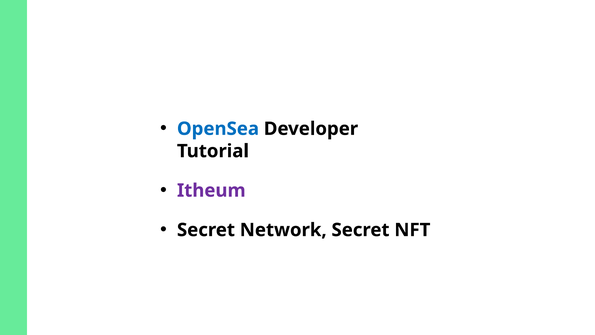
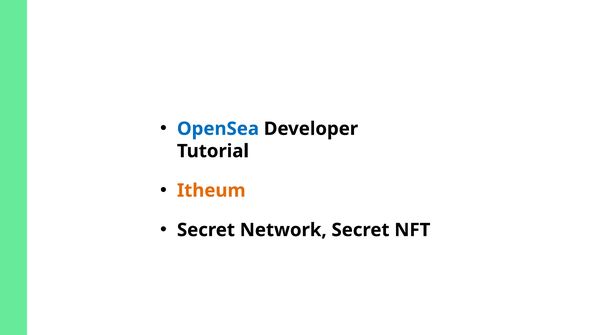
Itheum colour: purple -> orange
